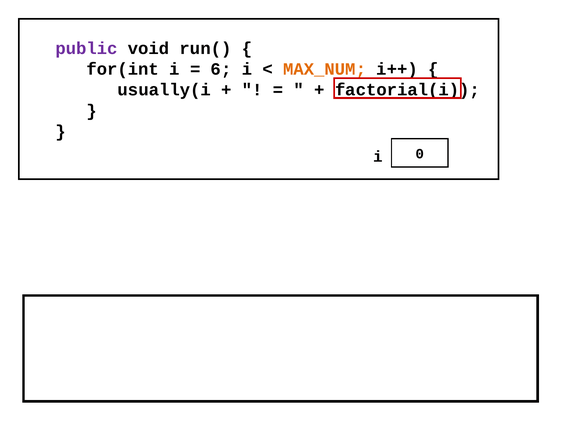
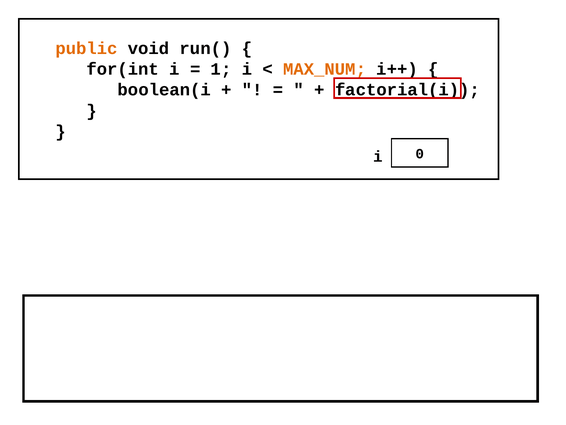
public colour: purple -> orange
6: 6 -> 1
usually(i: usually(i -> boolean(i
